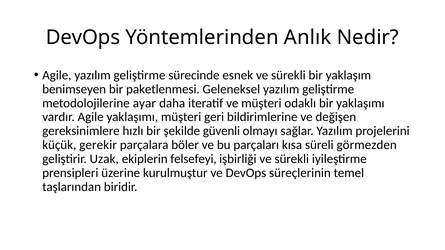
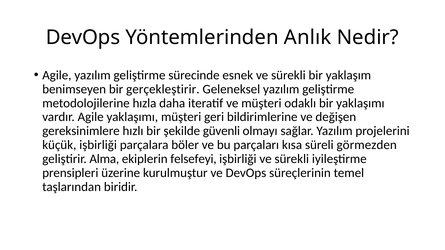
paketlenmesi: paketlenmesi -> gerçekleştirir
ayar: ayar -> hızla
küçük gerekir: gerekir -> işbirliği
Uzak: Uzak -> Alma
